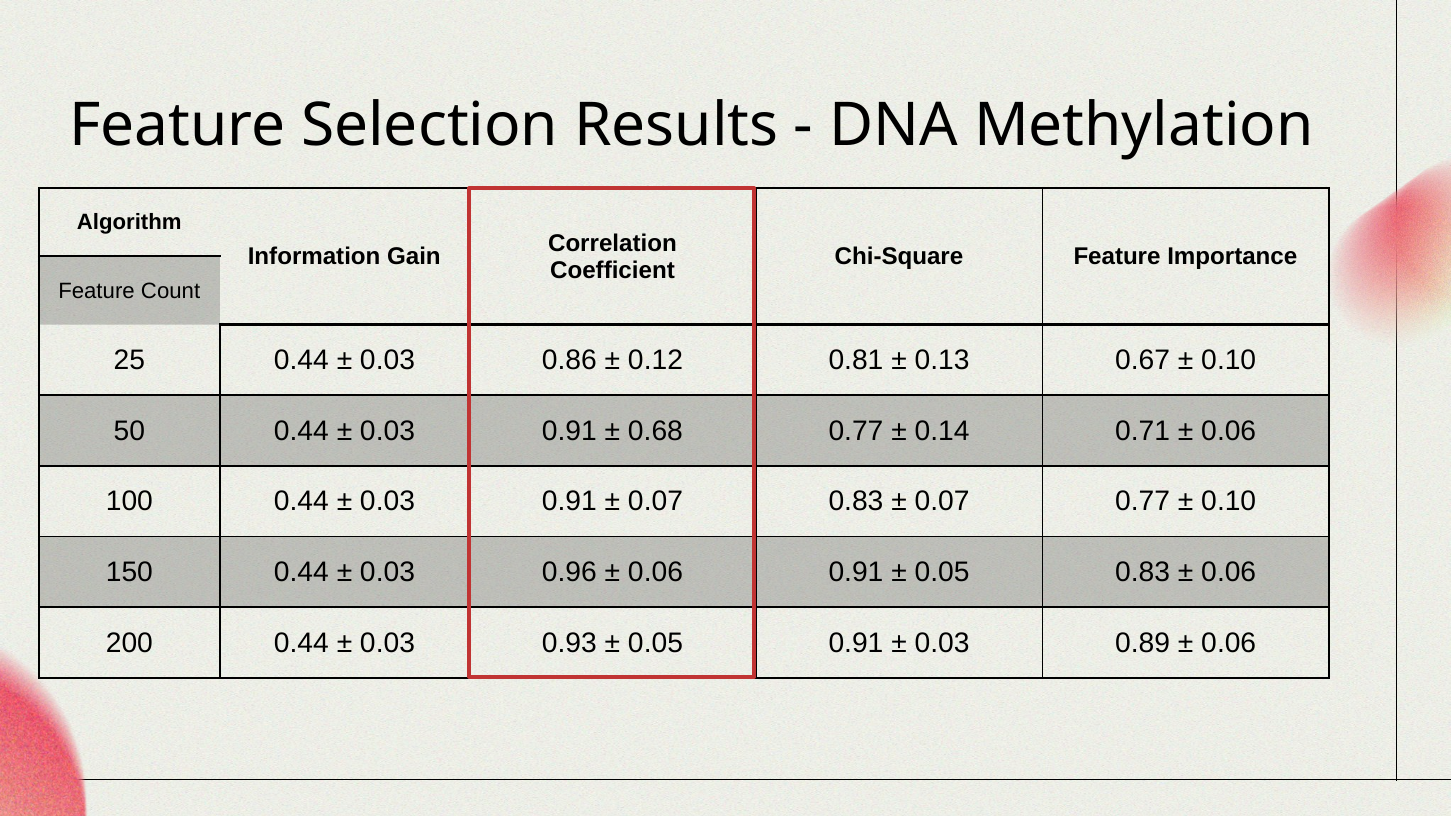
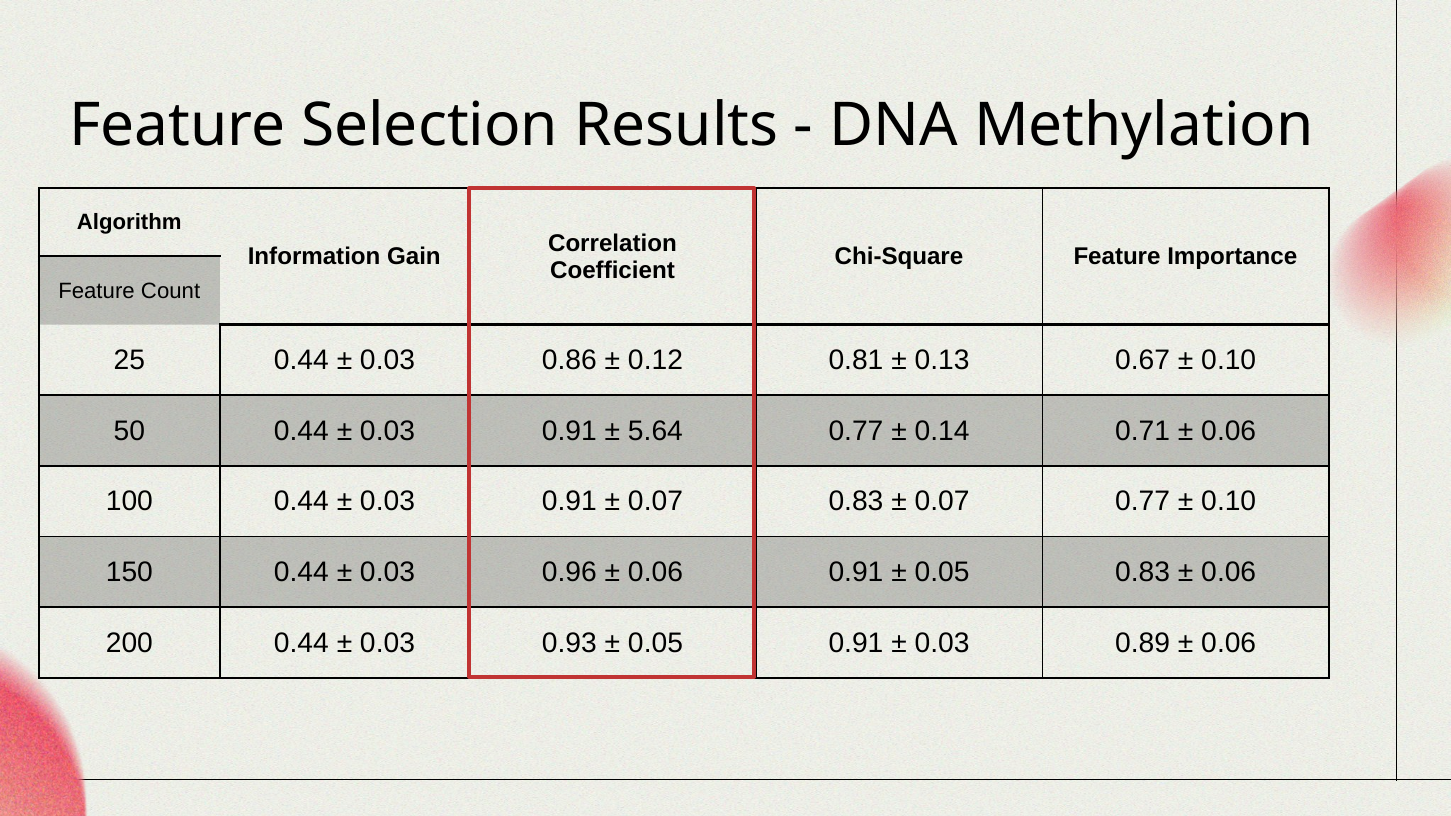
0.68: 0.68 -> 5.64
